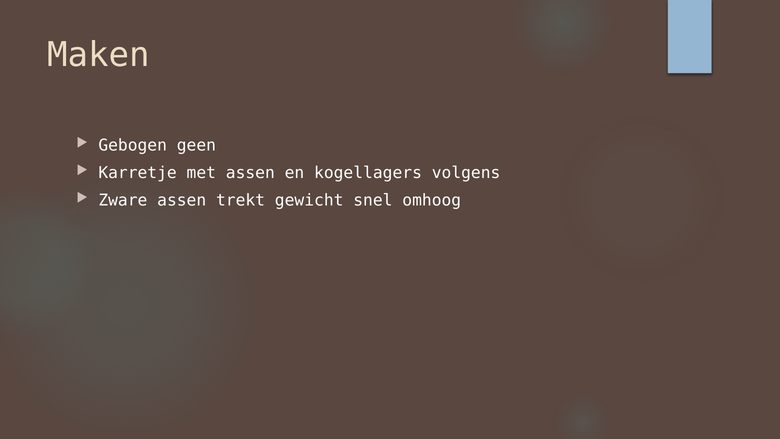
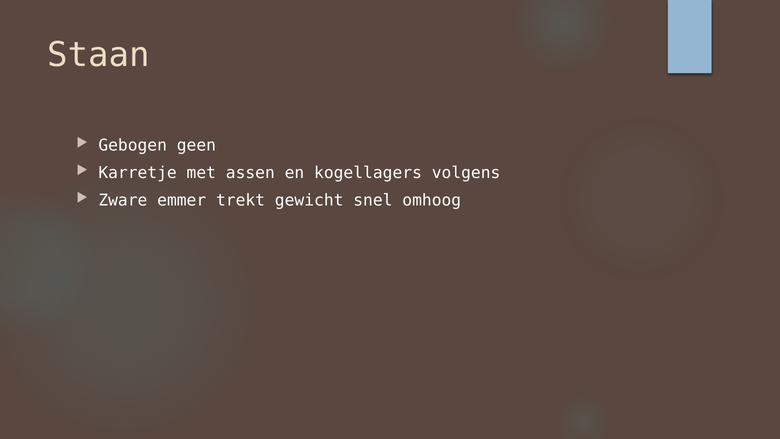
Maken: Maken -> Staan
Zware assen: assen -> emmer
